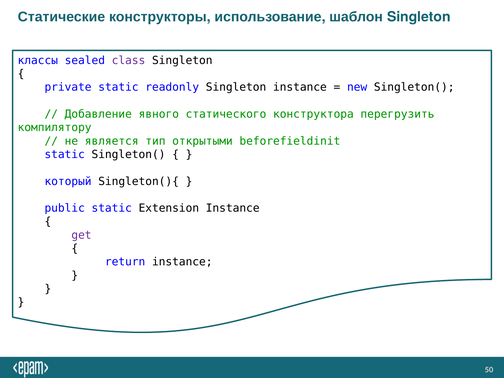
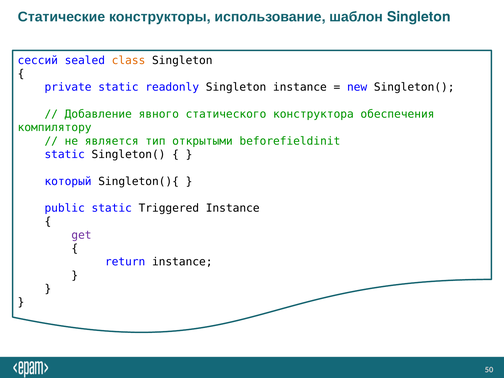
классы: классы -> сессий
class colour: purple -> orange
перегрузить: перегрузить -> обеспечения
Extension: Extension -> Triggered
